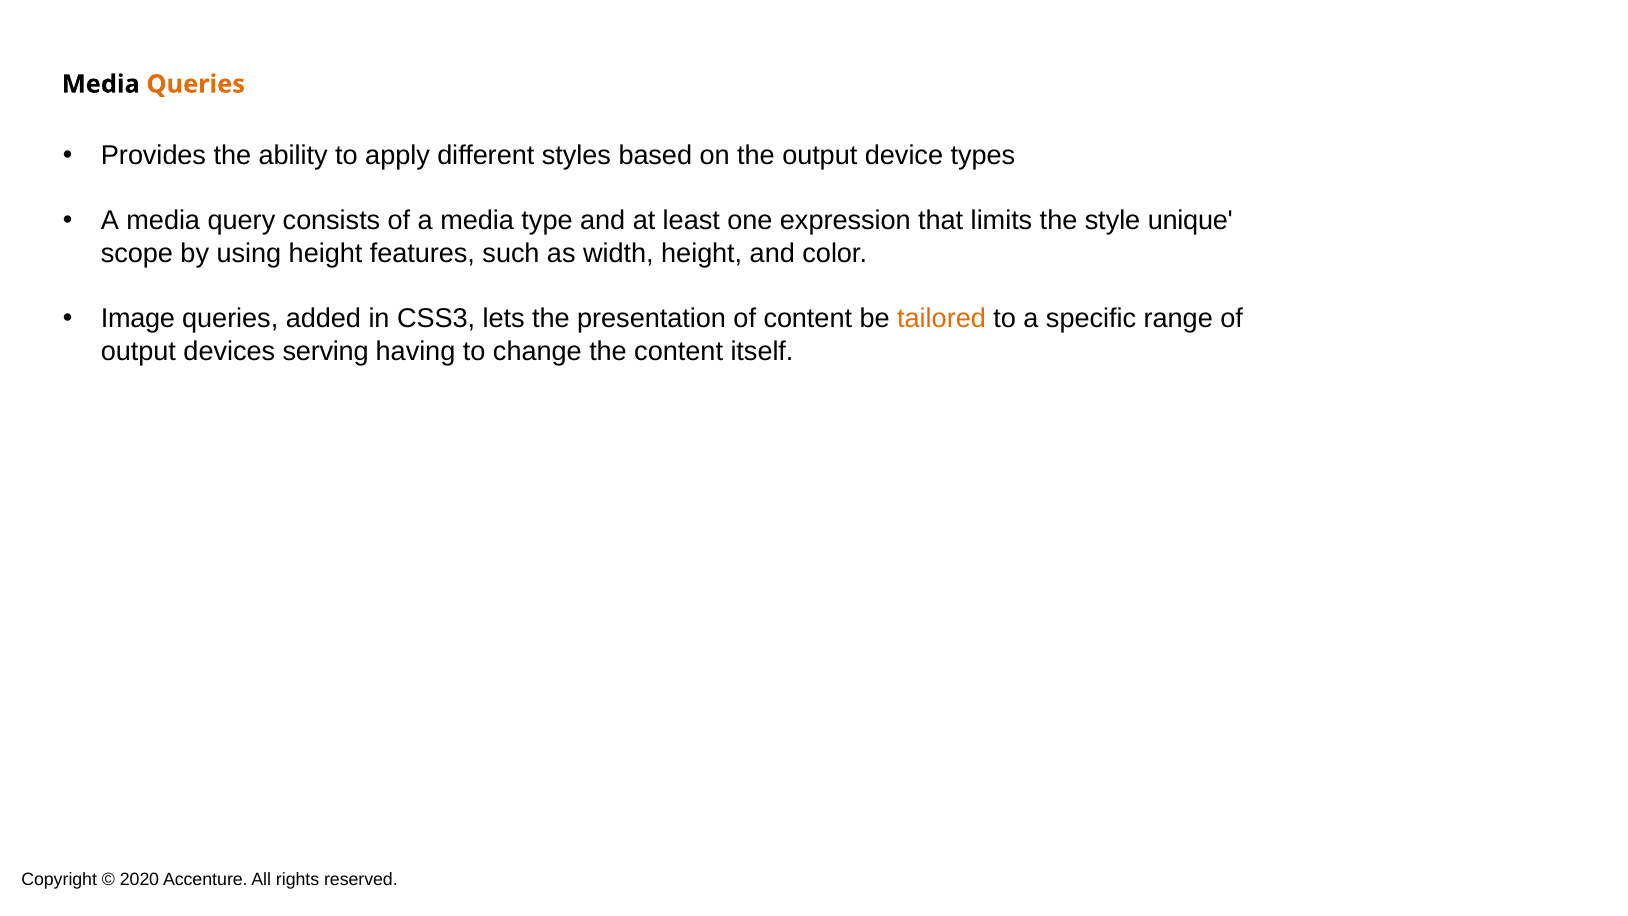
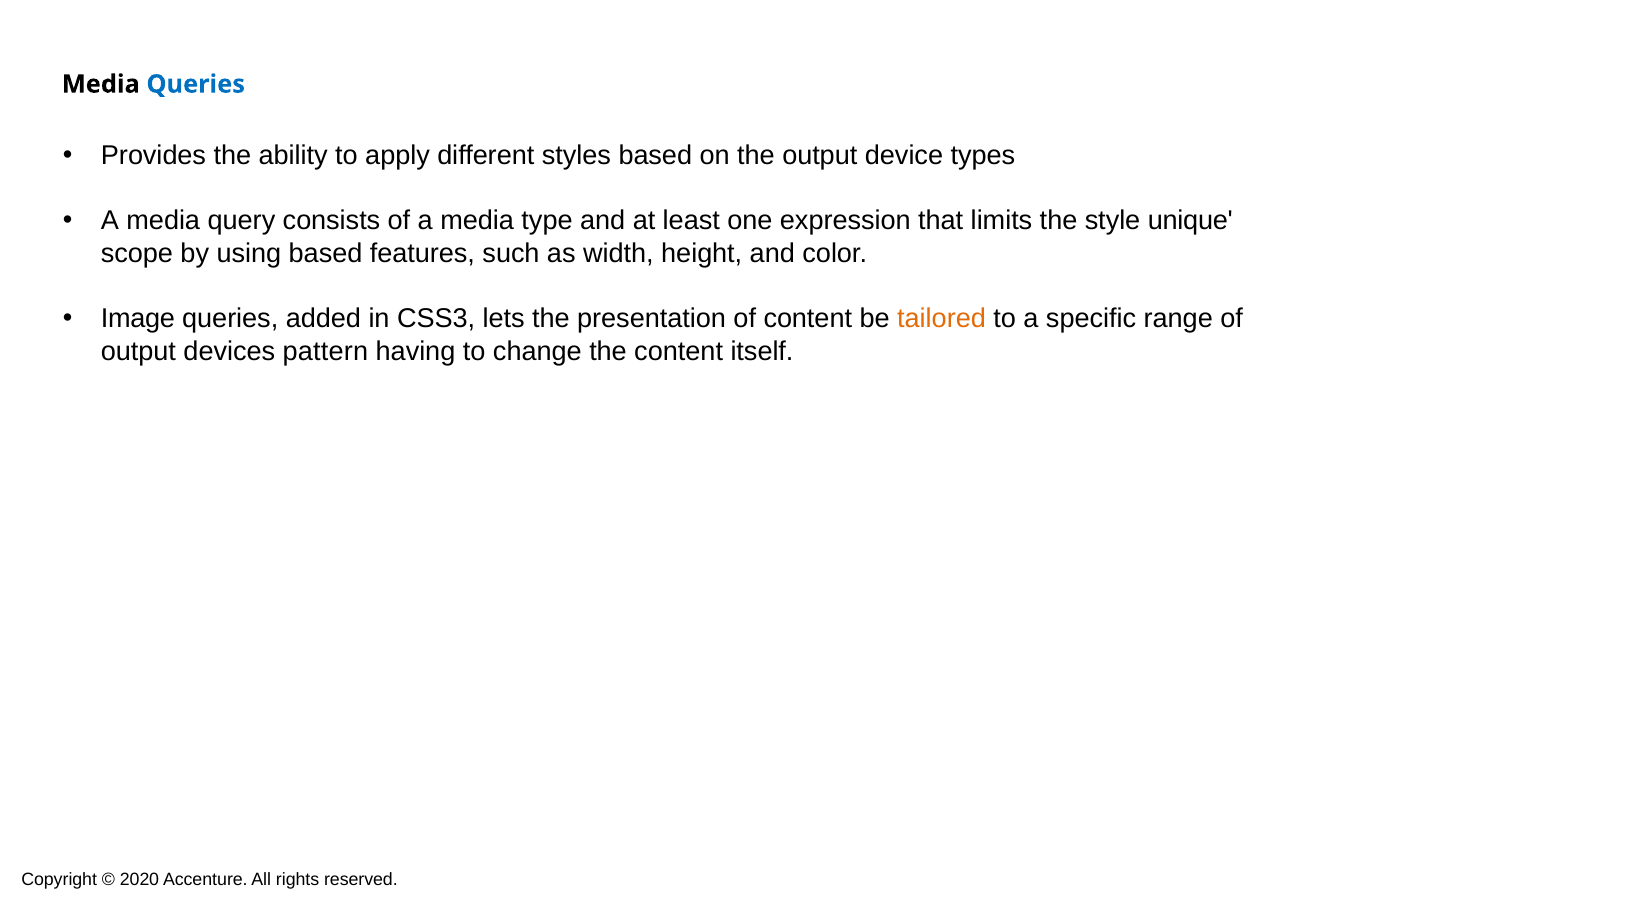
Queries at (196, 84) colour: orange -> blue
using height: height -> based
serving: serving -> pattern
